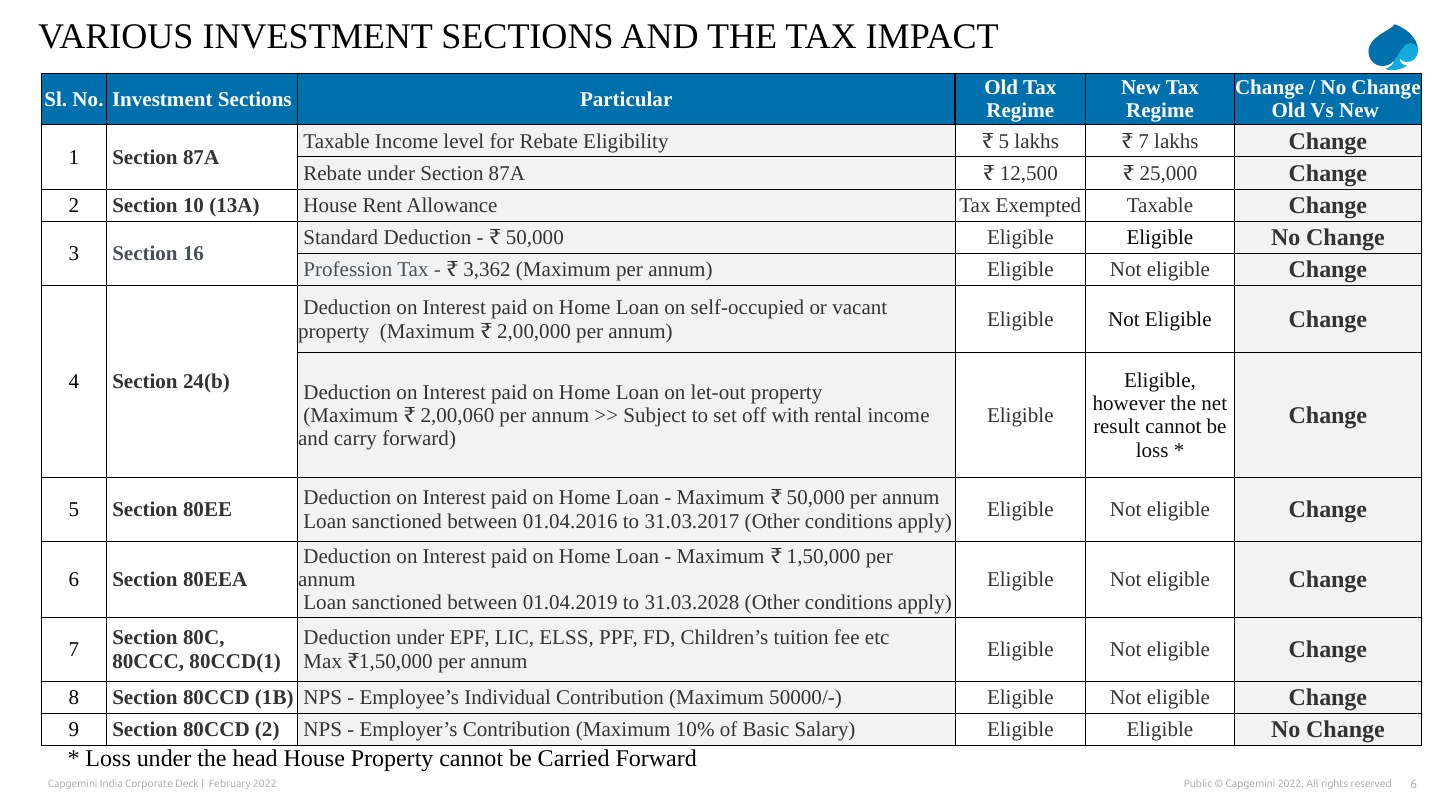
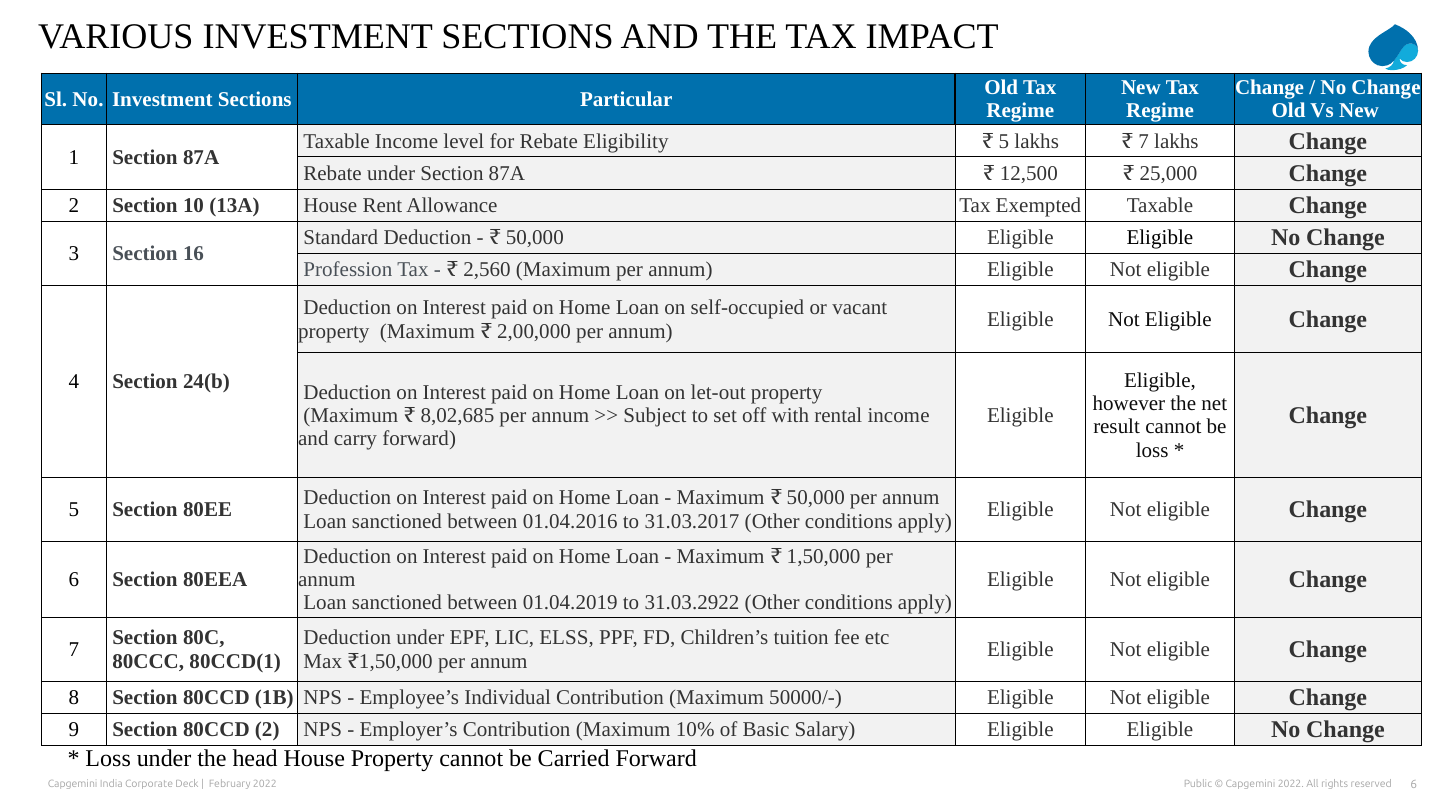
3,362: 3,362 -> 2,560
2,00,060: 2,00,060 -> 8,02,685
31.03.2028: 31.03.2028 -> 31.03.2922
